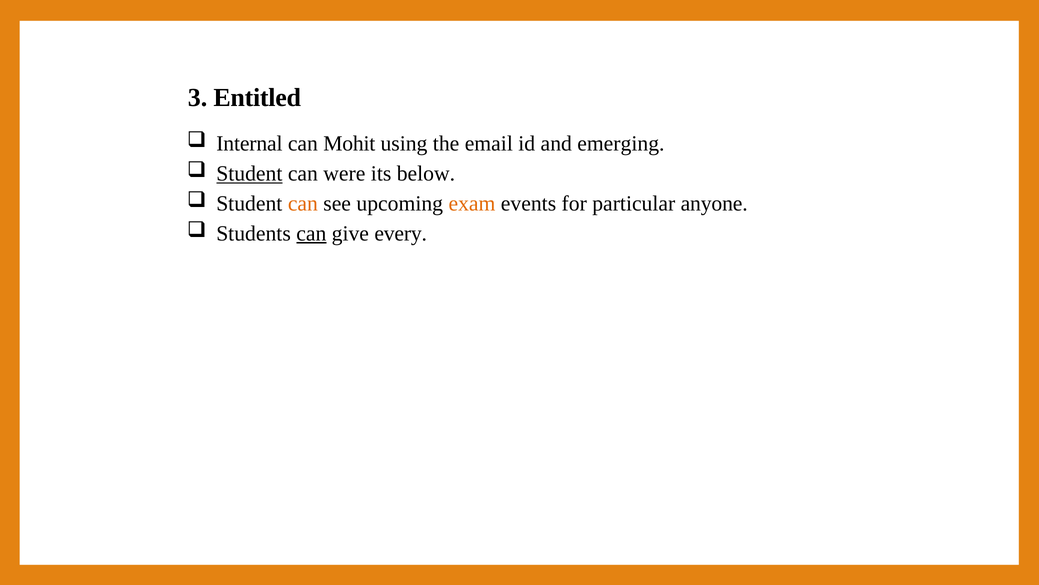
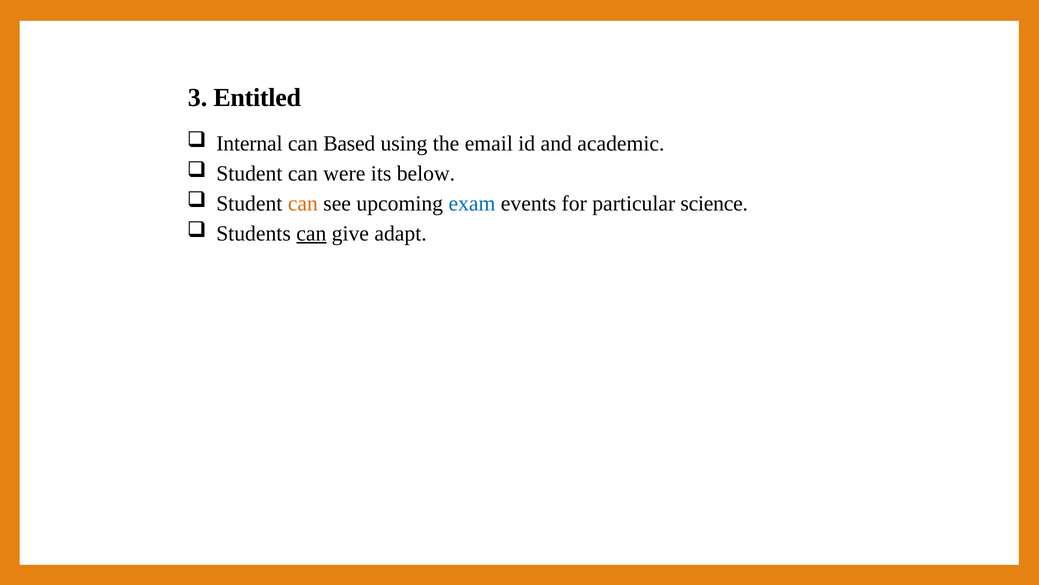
Mohit: Mohit -> Based
emerging: emerging -> academic
Student at (249, 174) underline: present -> none
exam colour: orange -> blue
anyone: anyone -> science
every: every -> adapt
